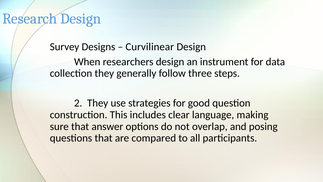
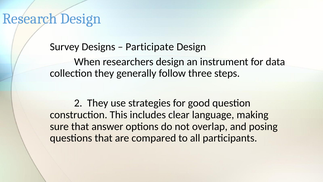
Curvilinear: Curvilinear -> Participate
